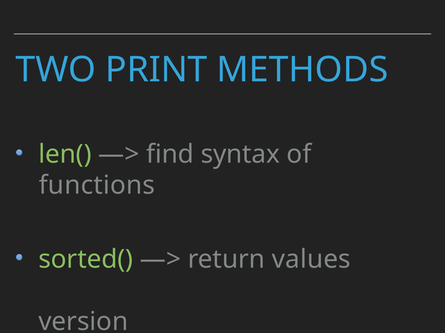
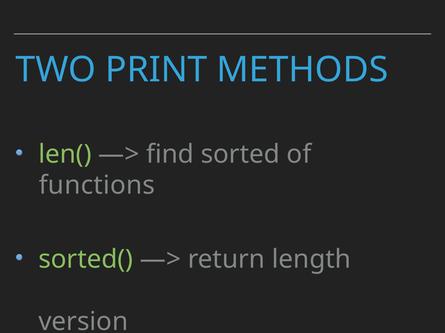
syntax: syntax -> sorted
values: values -> length
